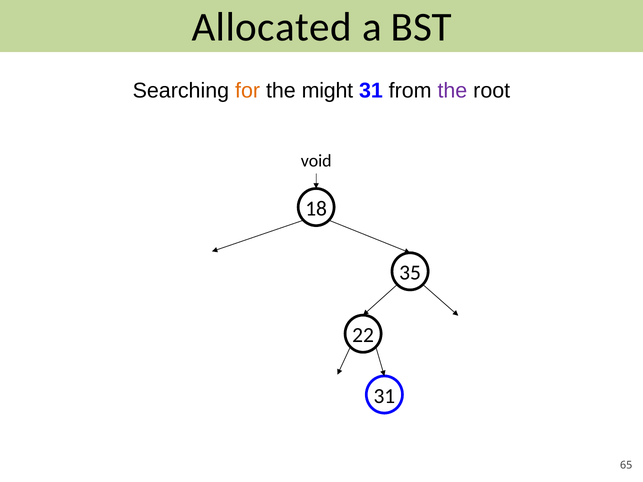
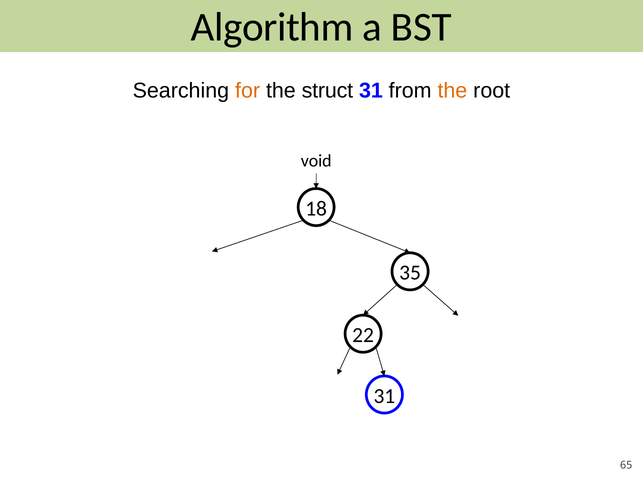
Allocated: Allocated -> Algorithm
might: might -> struct
the at (452, 91) colour: purple -> orange
